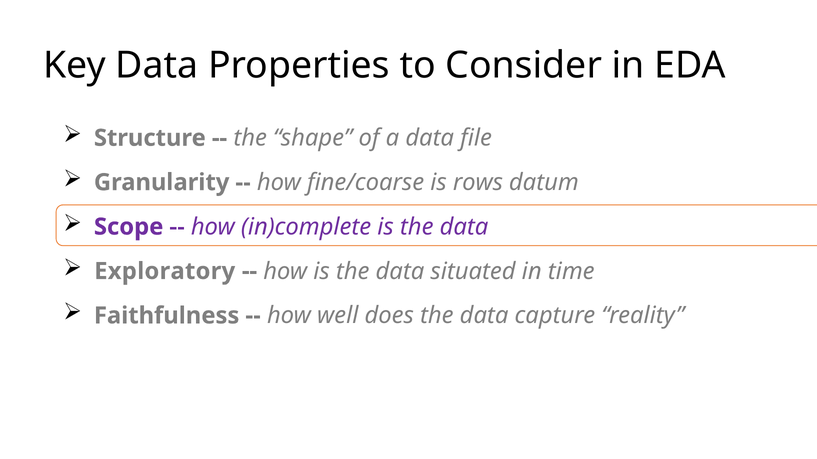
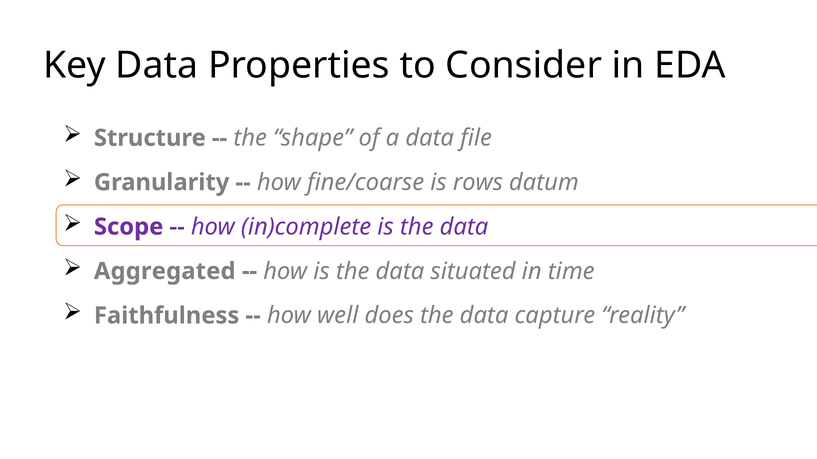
Exploratory: Exploratory -> Aggregated
